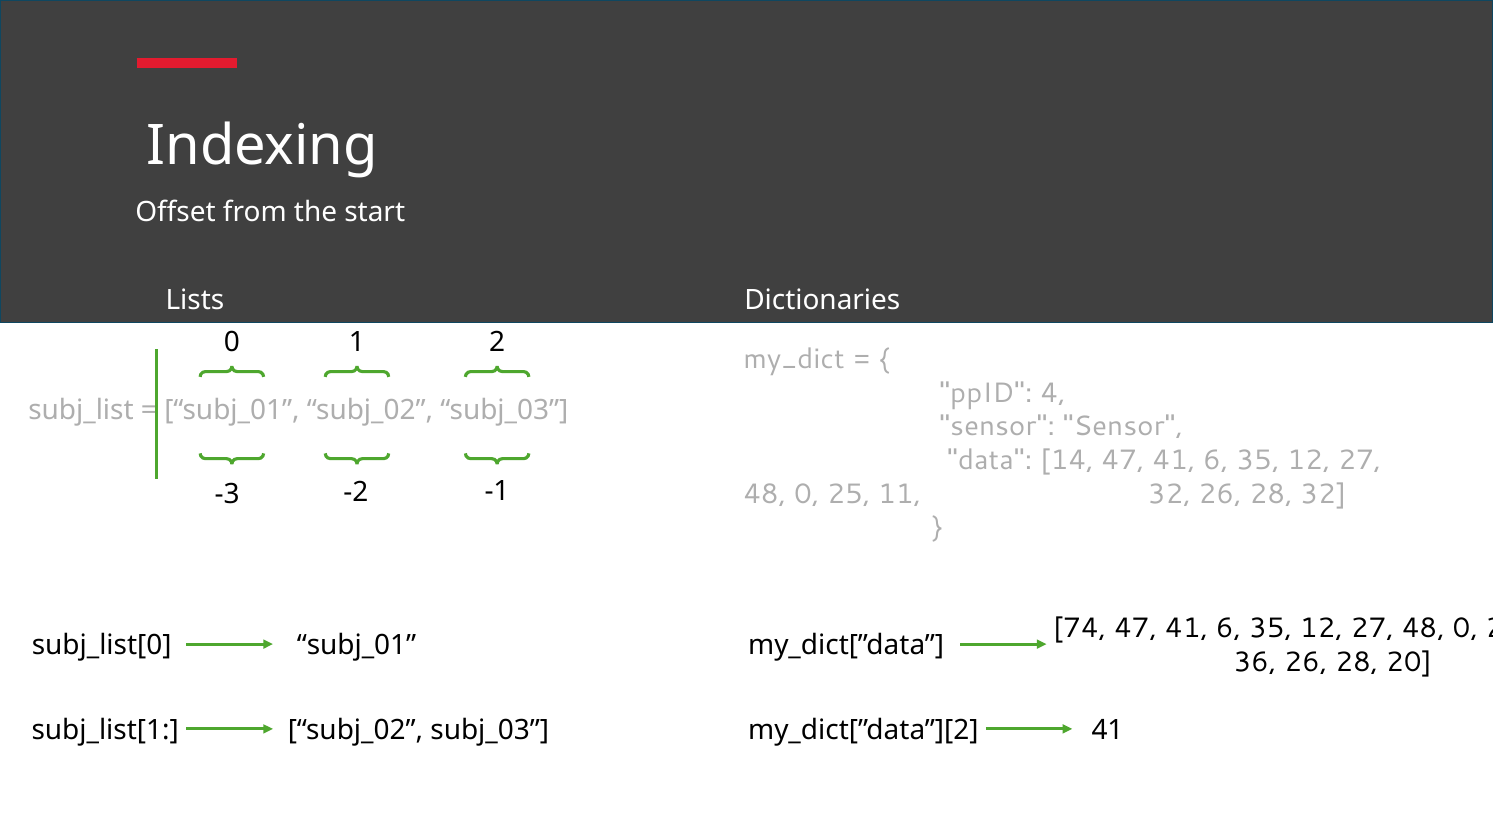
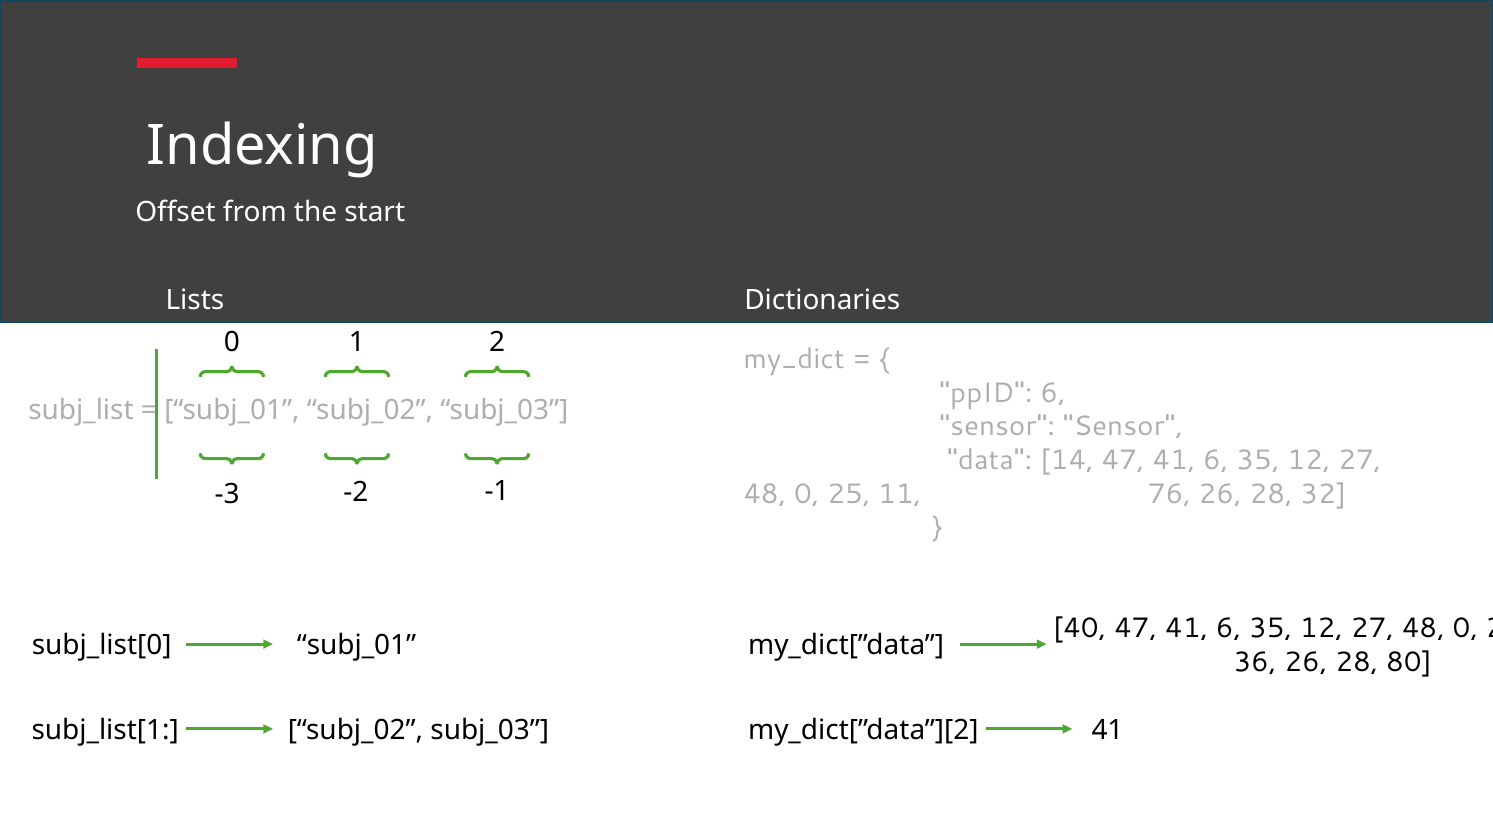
ppID 4: 4 -> 6
11 32: 32 -> 76
74: 74 -> 40
20: 20 -> 80
